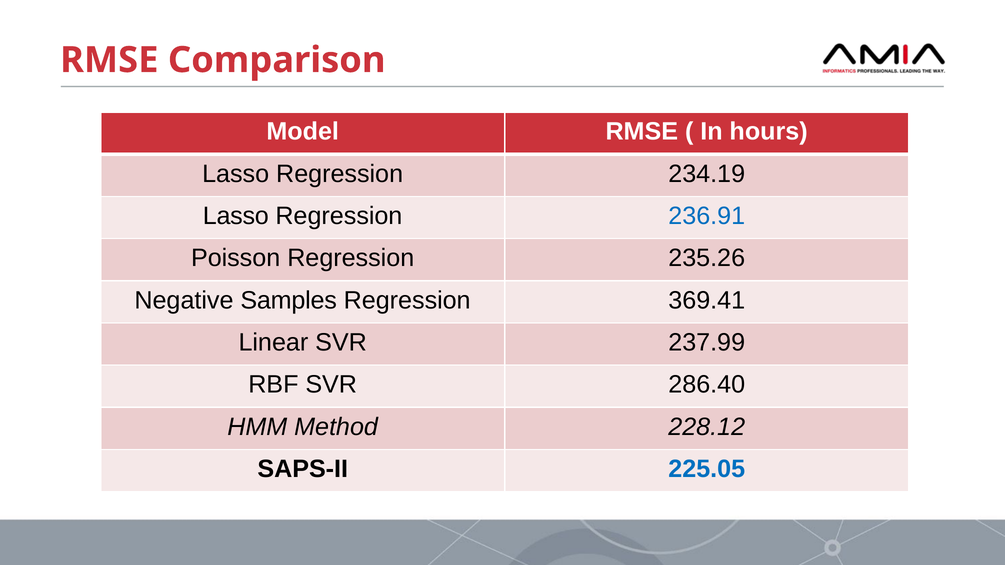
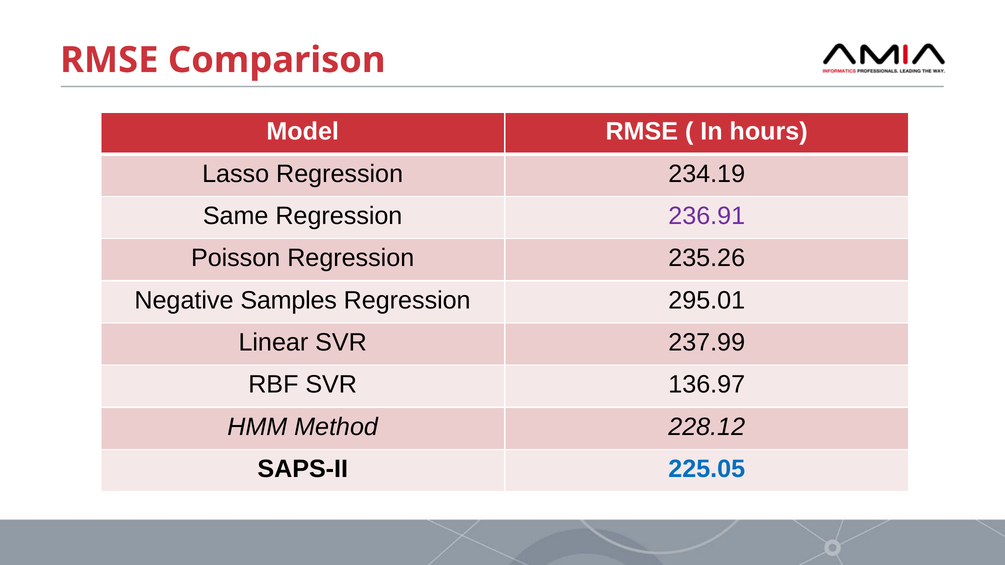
Lasso at (236, 216): Lasso -> Same
236.91 colour: blue -> purple
369.41: 369.41 -> 295.01
286.40: 286.40 -> 136.97
